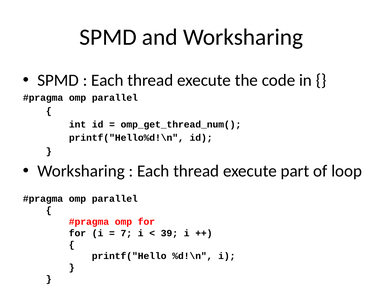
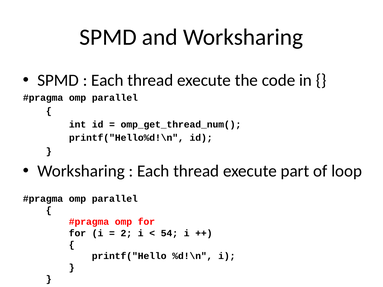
7: 7 -> 2
39: 39 -> 54
